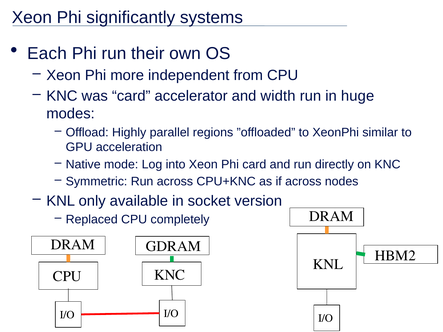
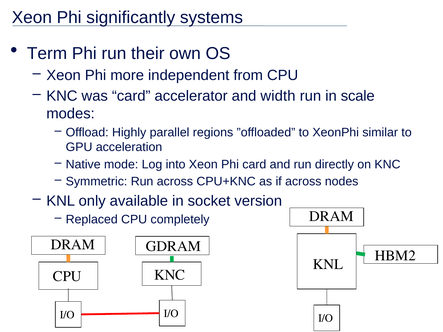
Each: Each -> Term
huge: huge -> scale
